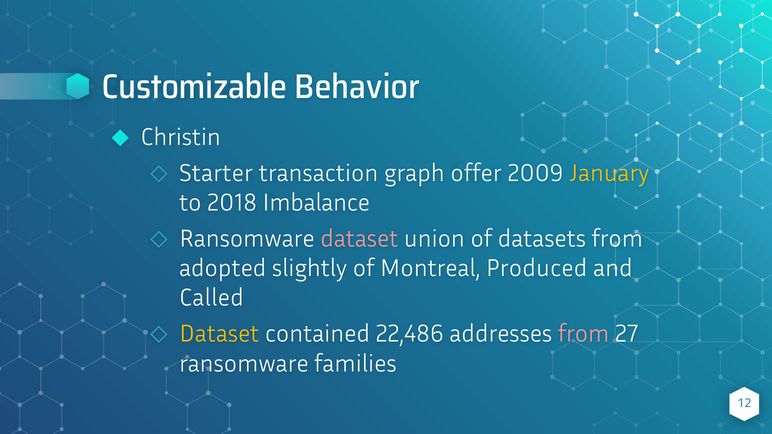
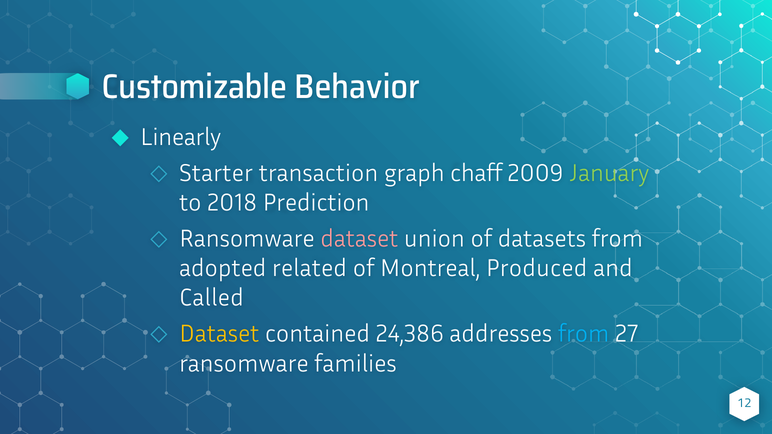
Christin: Christin -> Linearly
offer: offer -> chaff
January colour: yellow -> light green
Imbalance: Imbalance -> Prediction
slightly: slightly -> related
22,486: 22,486 -> 24,386
from at (584, 334) colour: pink -> light blue
